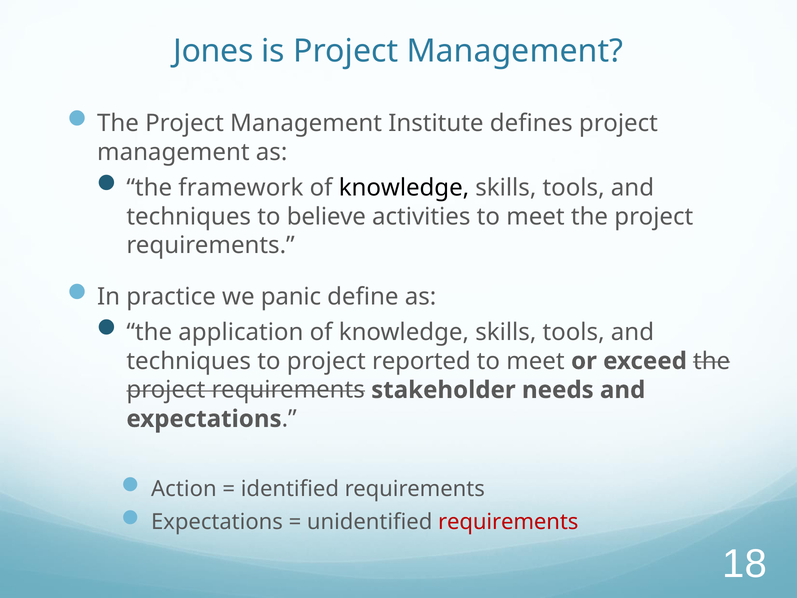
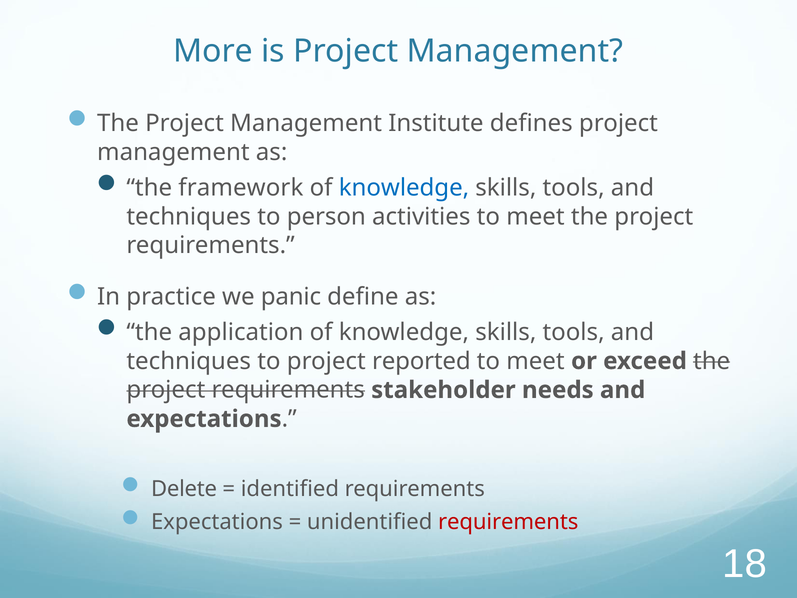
Jones: Jones -> More
knowledge at (404, 188) colour: black -> blue
believe: believe -> person
Action: Action -> Delete
